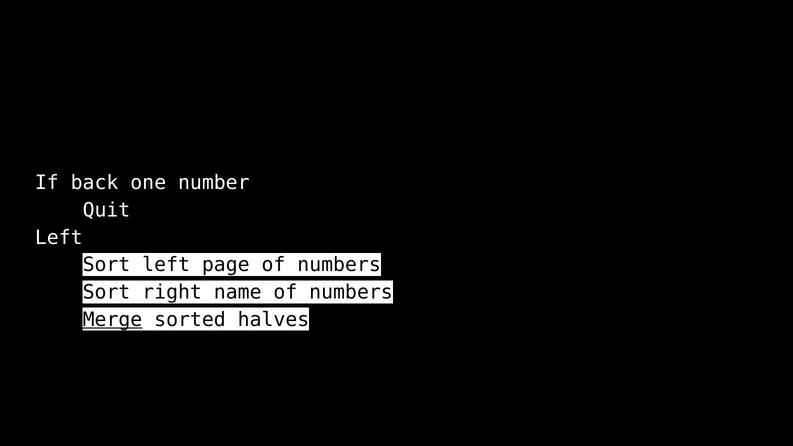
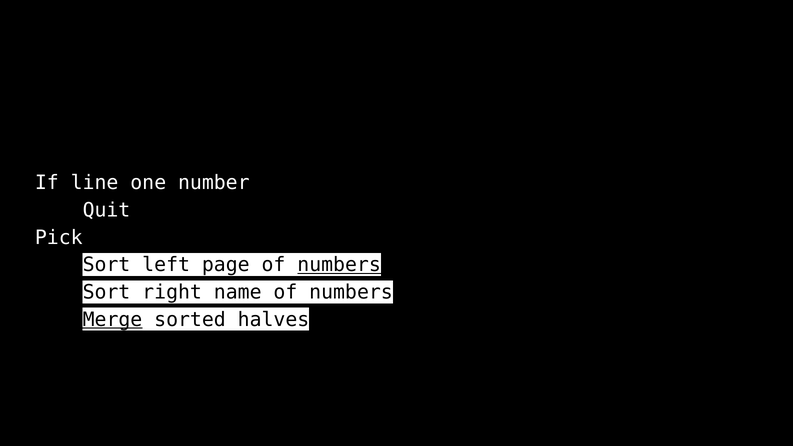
back: back -> line
Left at (59, 238): Left -> Pick
numbers at (339, 265) underline: none -> present
